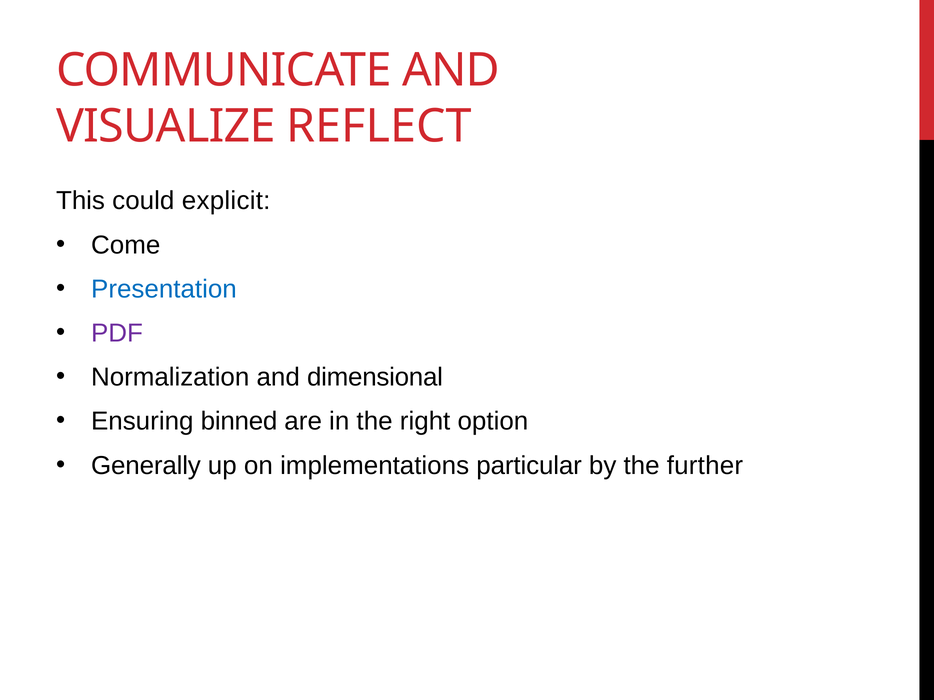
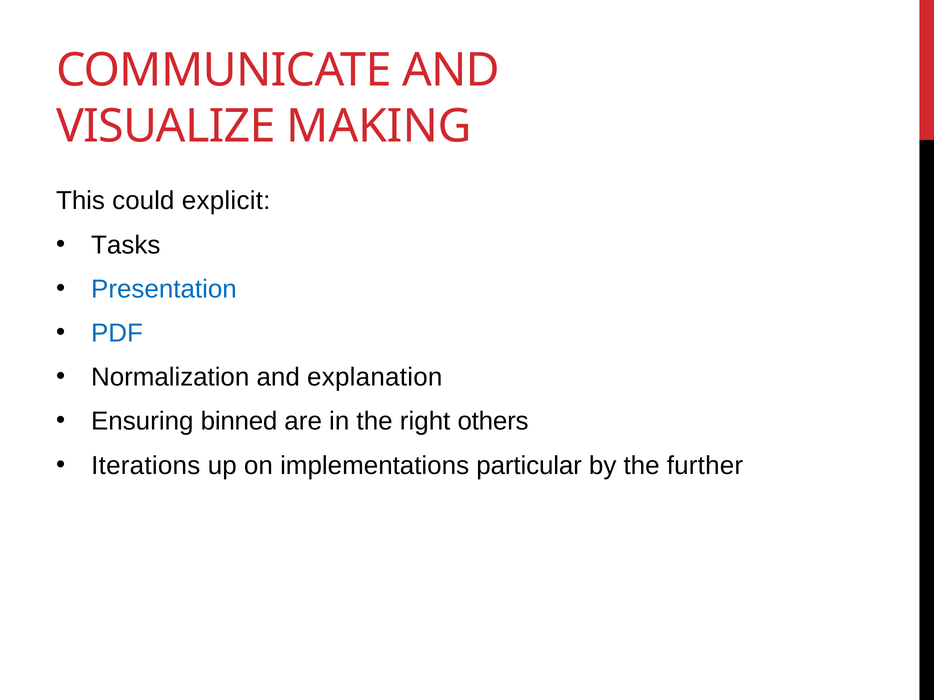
REFLECT: REFLECT -> MAKING
Come: Come -> Tasks
PDF colour: purple -> blue
dimensional: dimensional -> explanation
option: option -> others
Generally: Generally -> Iterations
